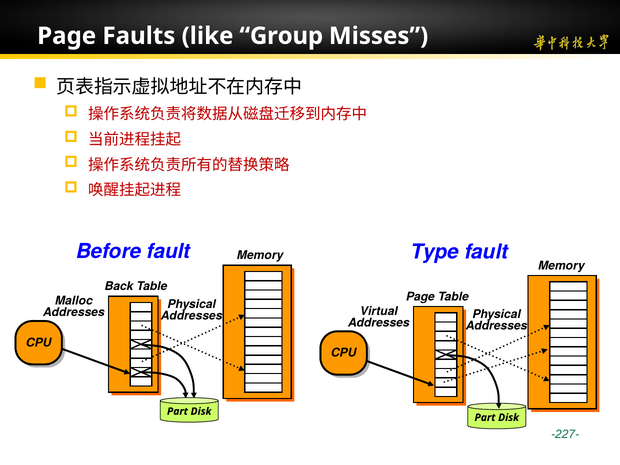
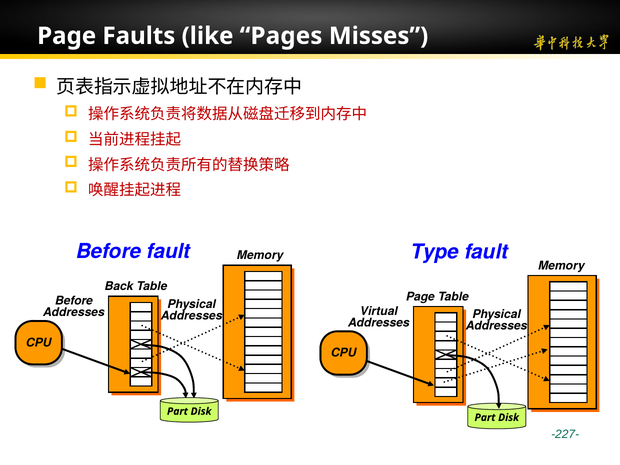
Group: Group -> Pages
Malloc at (74, 301): Malloc -> Before
